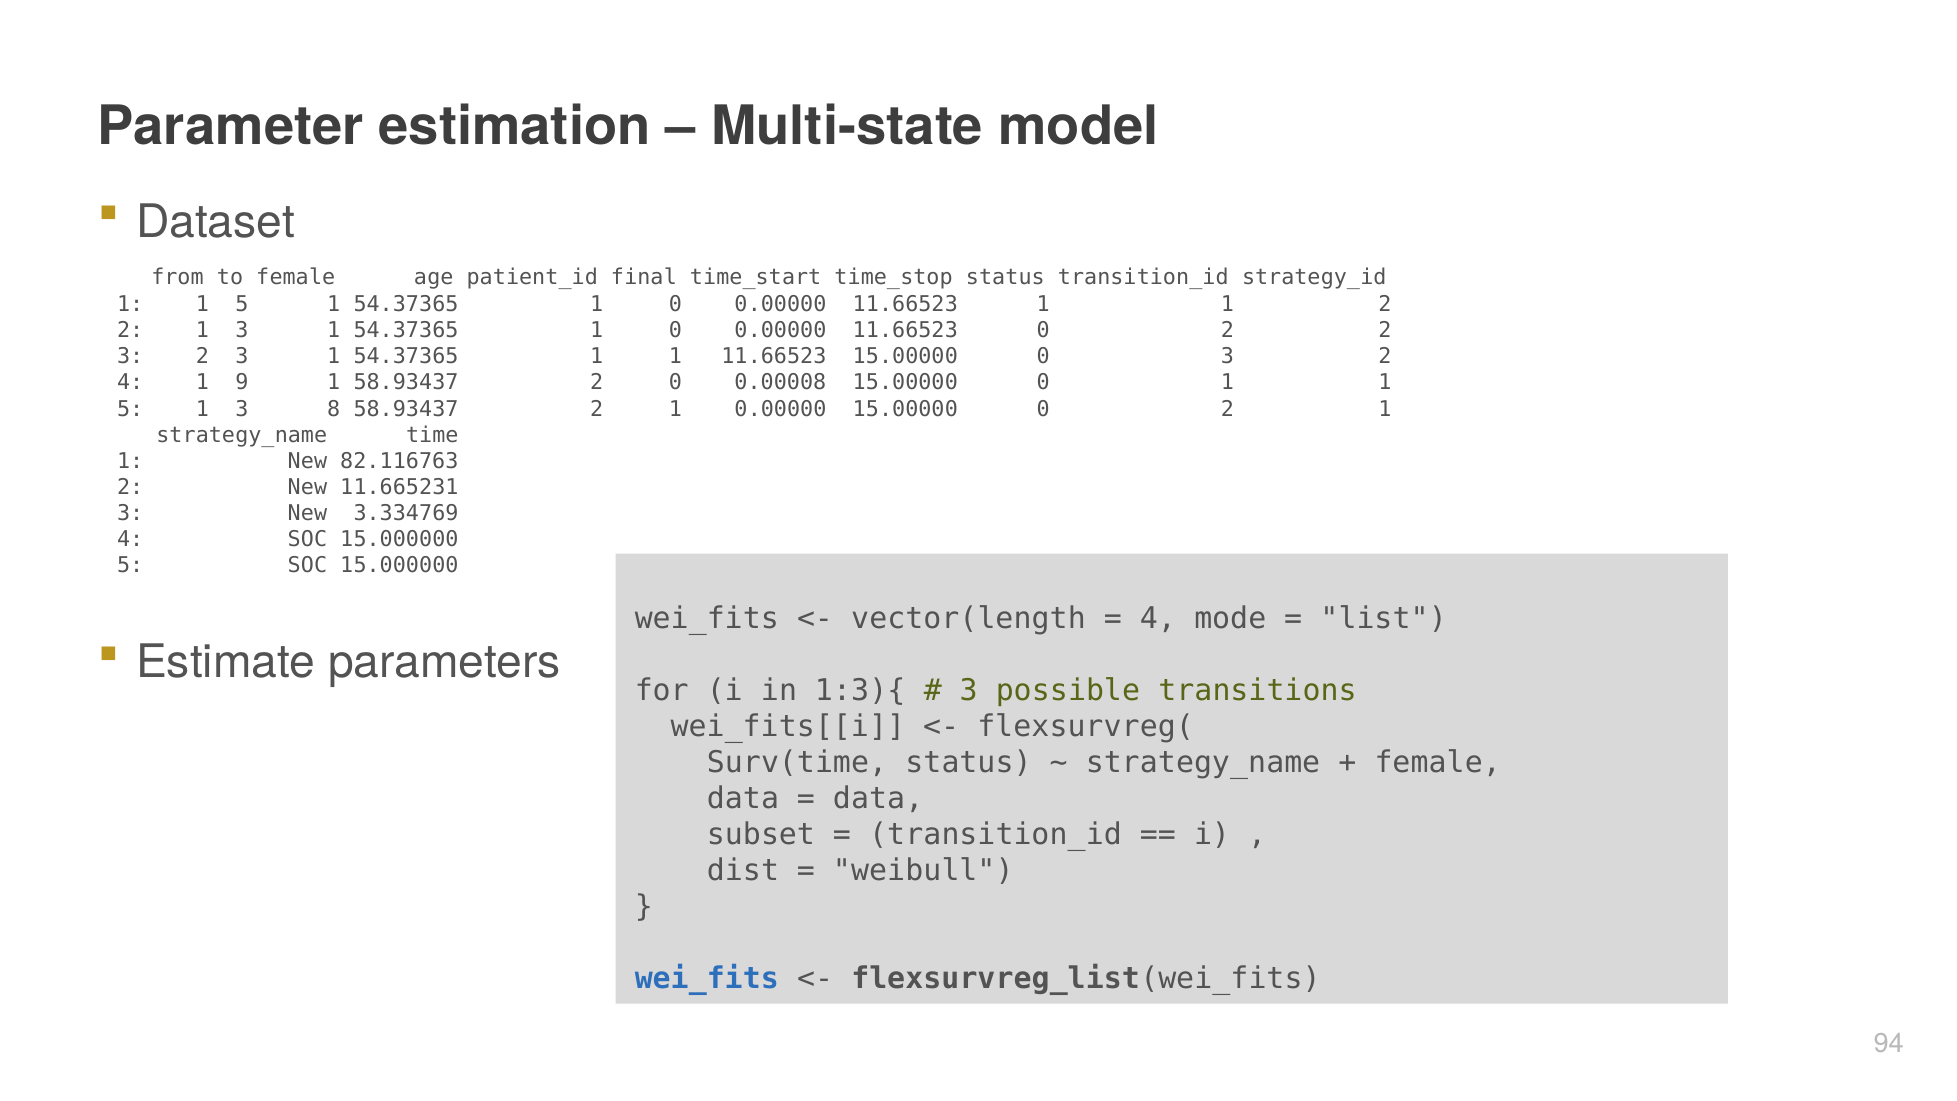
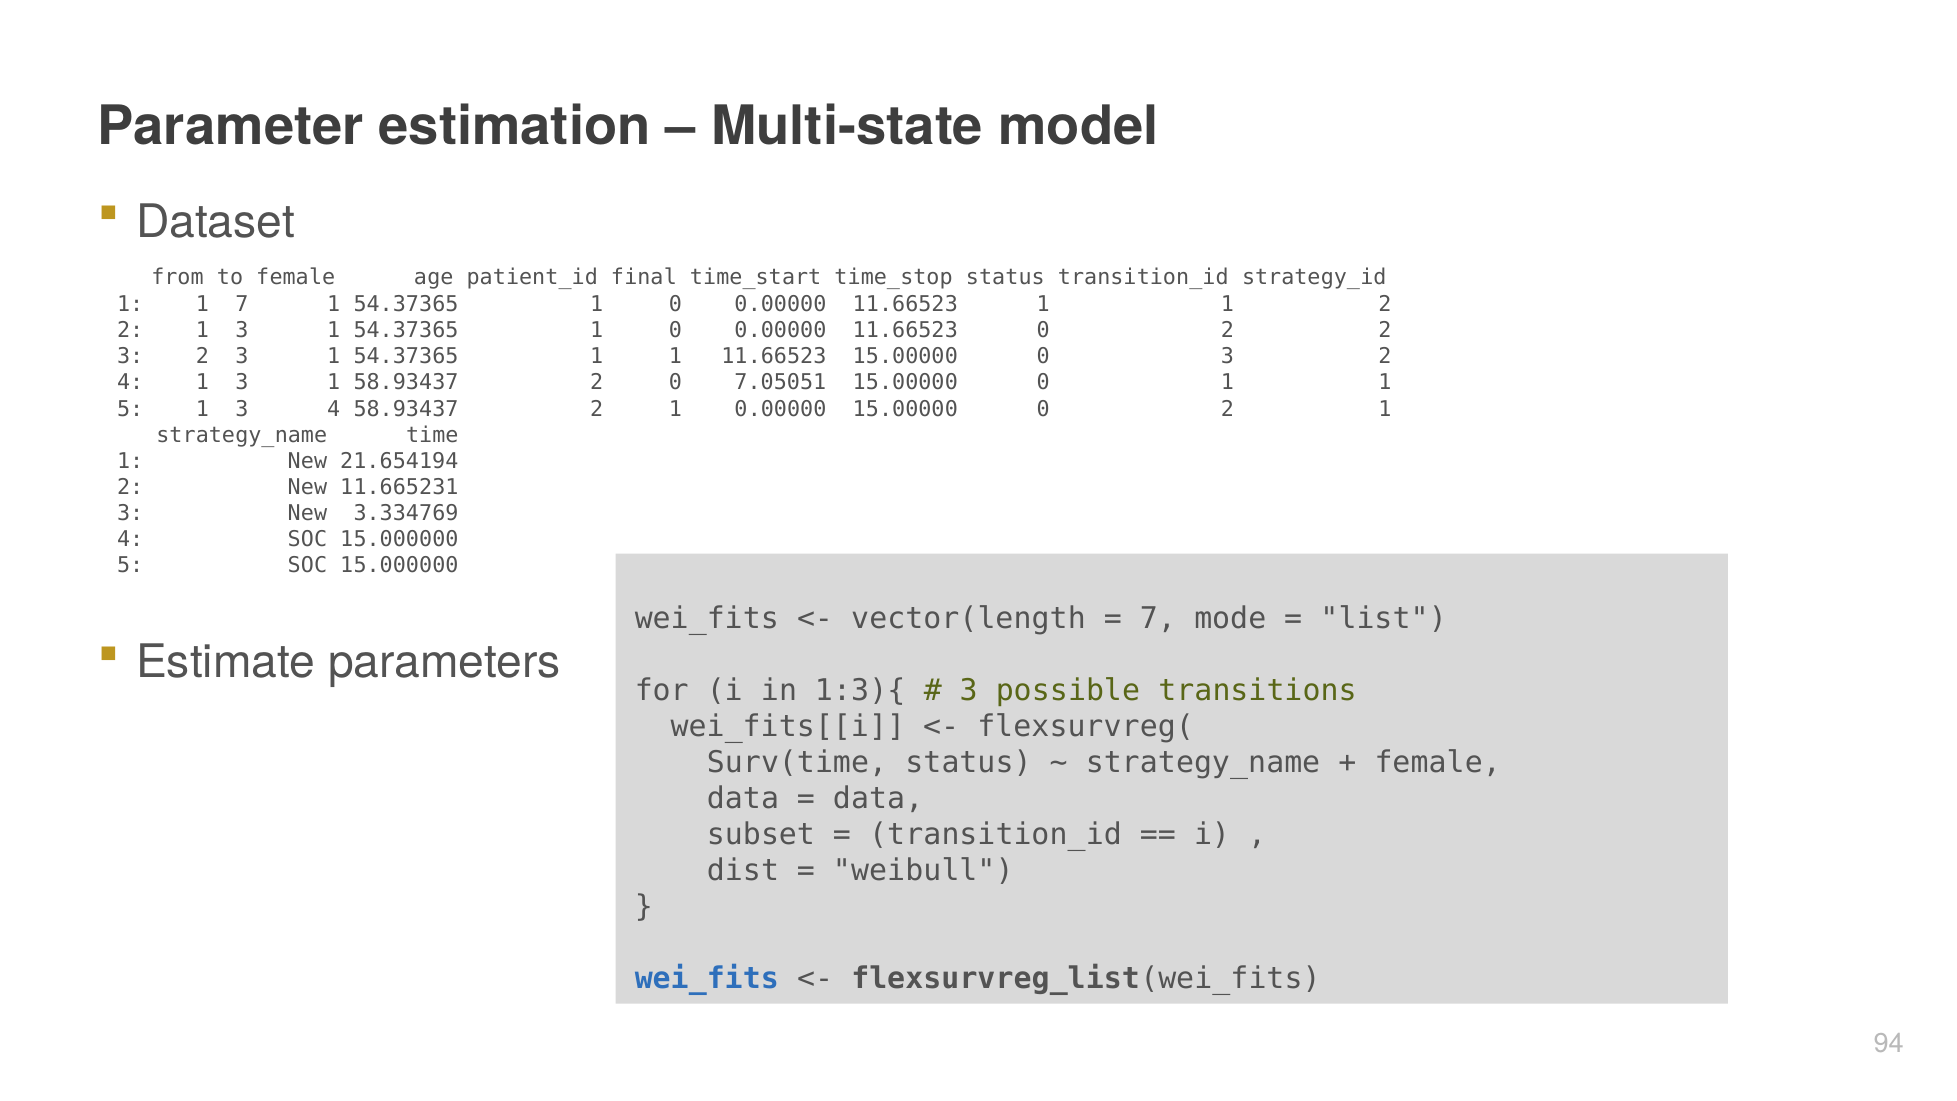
5 at (242, 305): 5 -> 7
4 1 9: 9 -> 3
0.00008: 0.00008 -> 7.05051
3 8: 8 -> 4
82.116763: 82.116763 -> 21.654194
4 at (1158, 619): 4 -> 7
